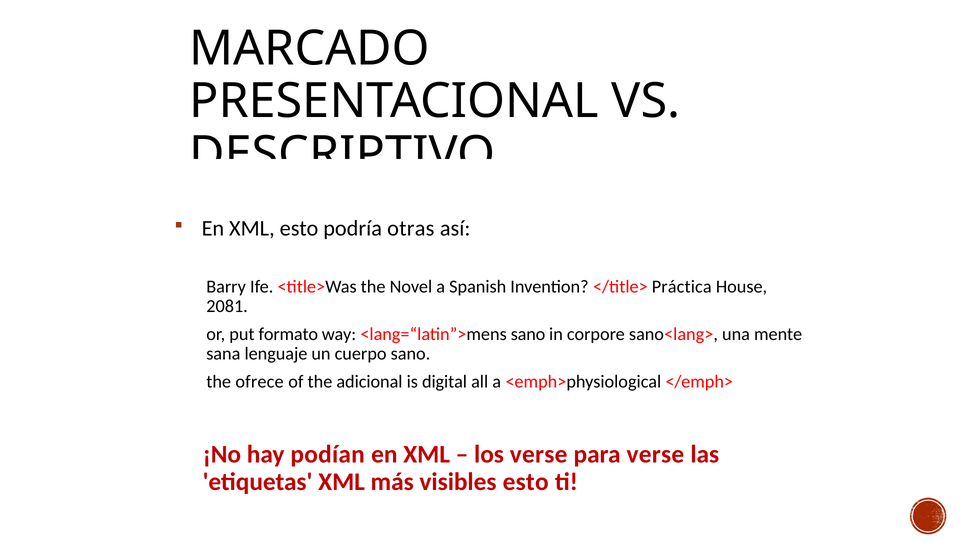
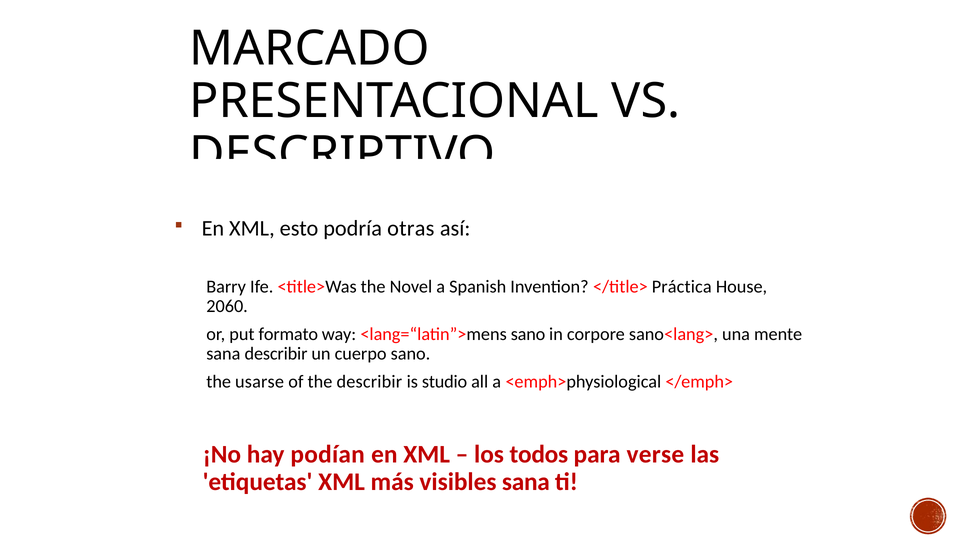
2081: 2081 -> 2060
sana lenguaje: lenguaje -> describir
ofrece: ofrece -> usarse
the adicional: adicional -> describir
digital: digital -> studio
los verse: verse -> todos
visibles esto: esto -> sana
